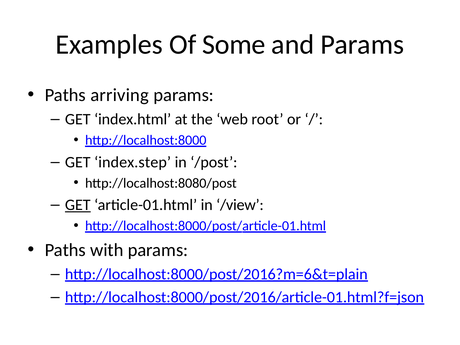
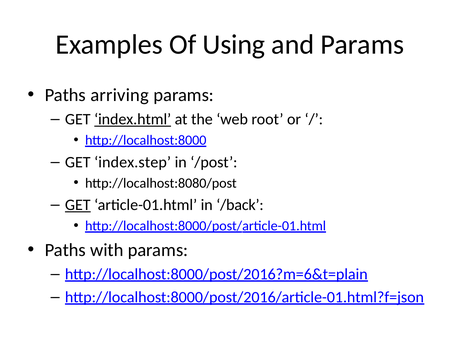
Some: Some -> Using
index.html underline: none -> present
/view: /view -> /back
